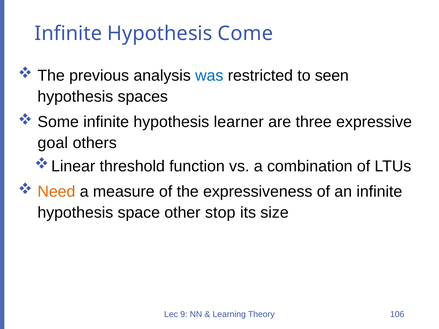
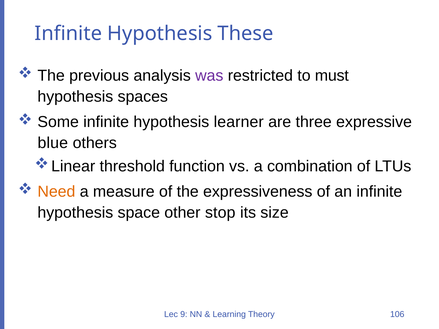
Come: Come -> These
was colour: blue -> purple
seen: seen -> must
goal: goal -> blue
